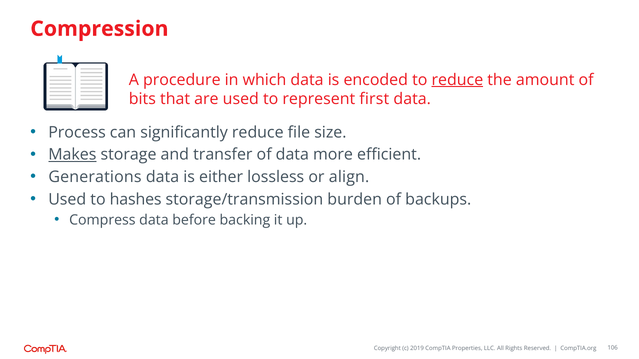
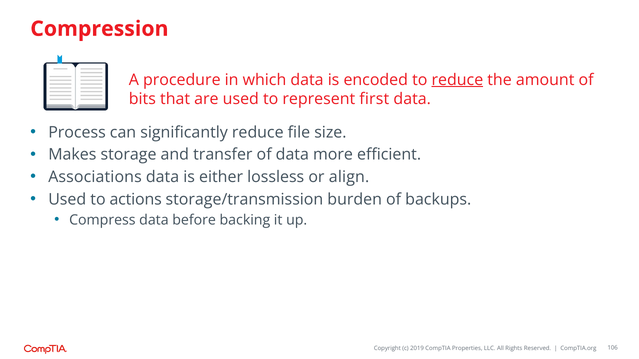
Makes underline: present -> none
Generations: Generations -> Associations
hashes: hashes -> actions
